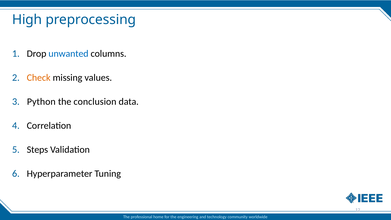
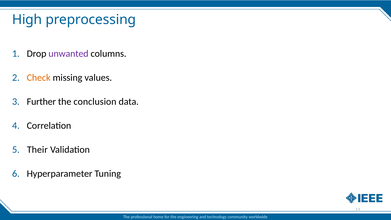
unwanted colour: blue -> purple
Python: Python -> Further
Steps: Steps -> Their
